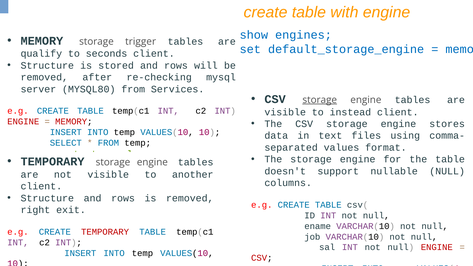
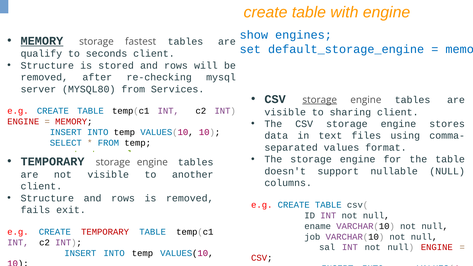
MEMORY at (42, 41) underline: none -> present
trigger: trigger -> fastest
instead: instead -> sharing
right: right -> fails
